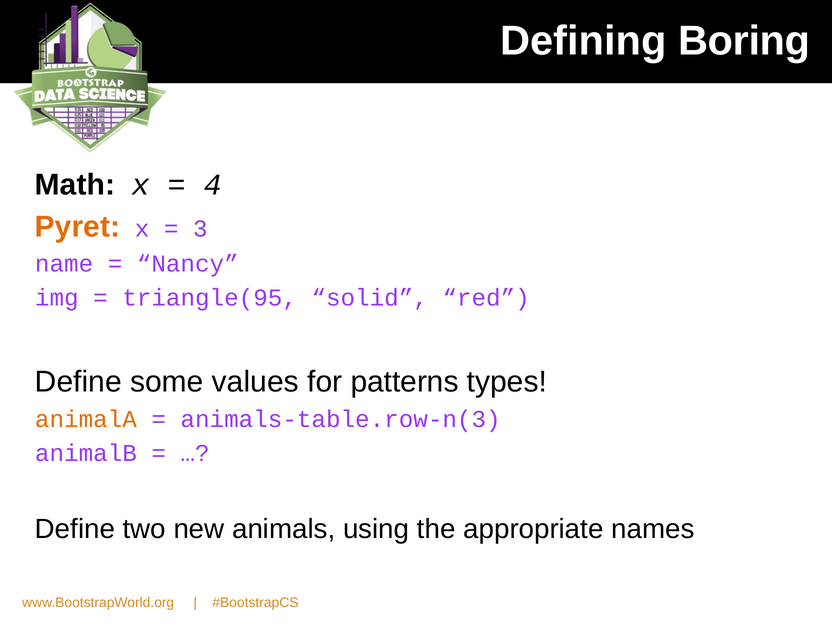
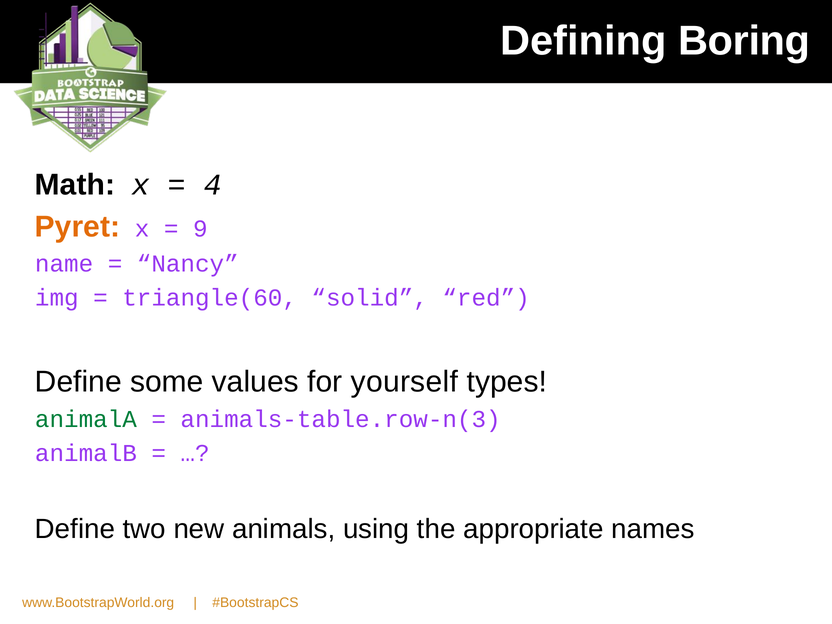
3: 3 -> 9
triangle(95: triangle(95 -> triangle(60
patterns: patterns -> yourself
animalA colour: orange -> green
